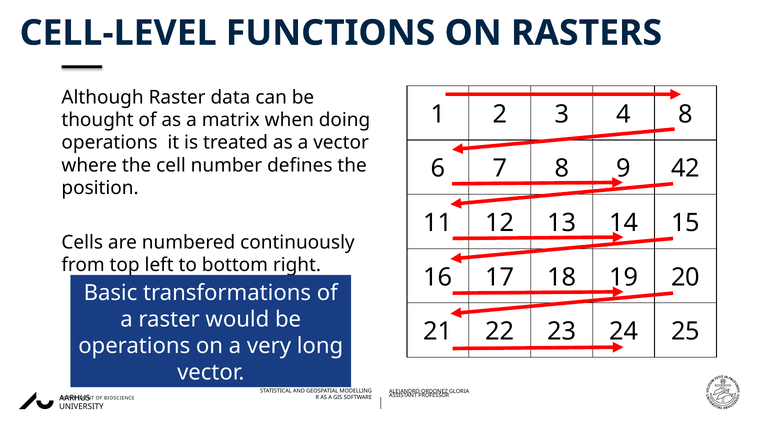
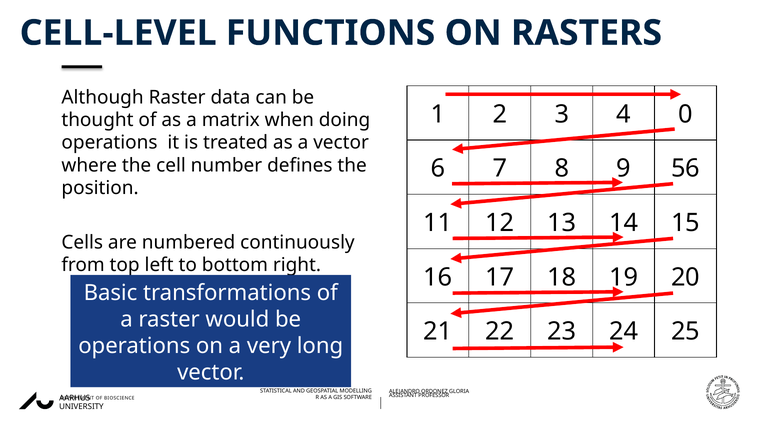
8 at (686, 114): 8 -> 0
42: 42 -> 56
